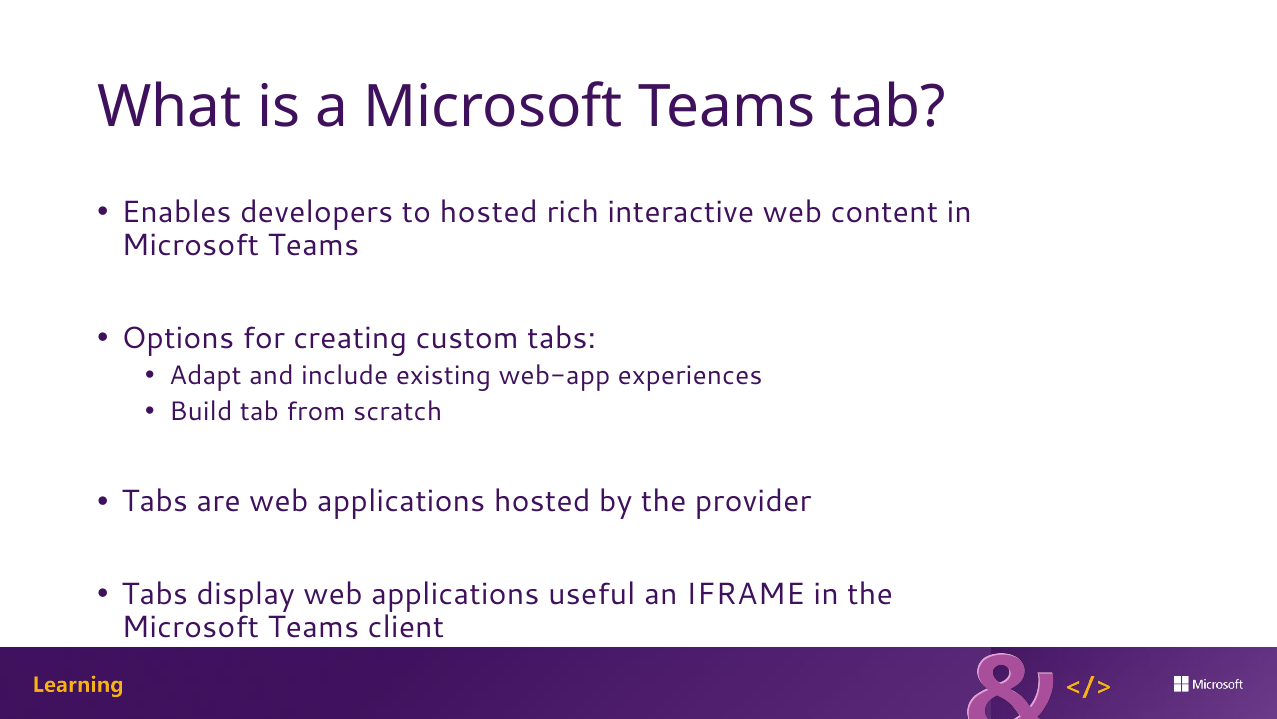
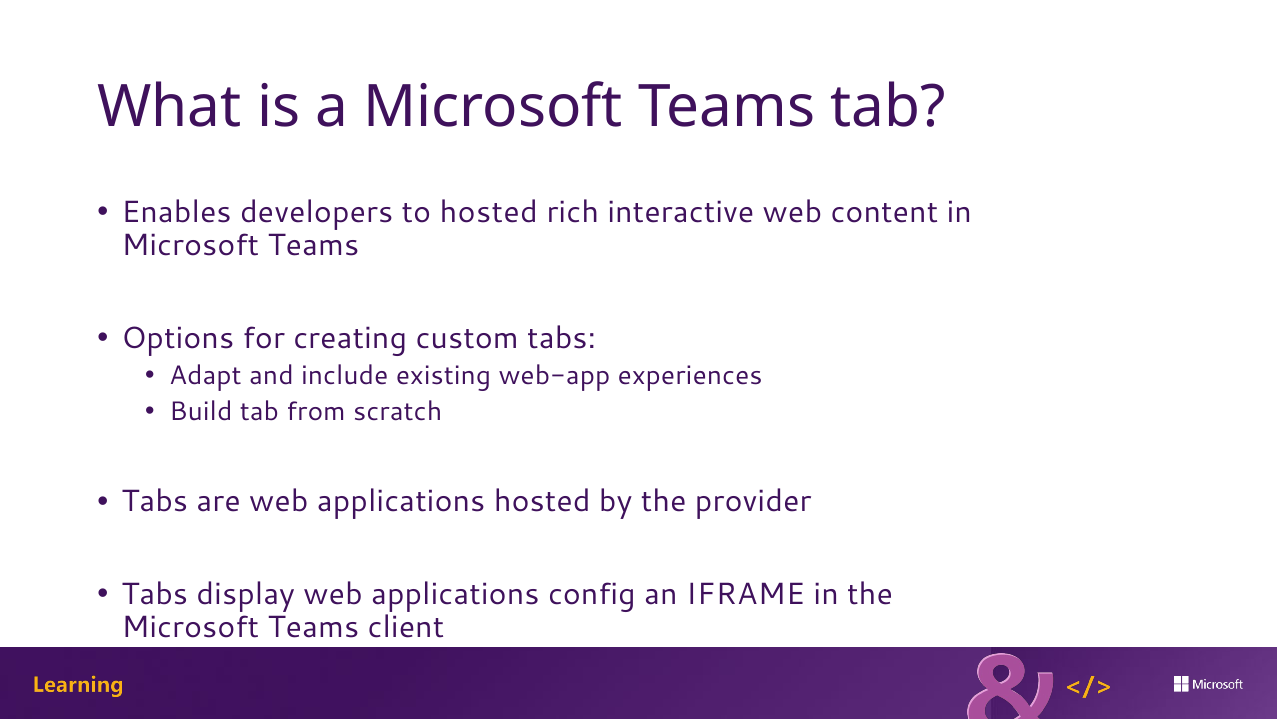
useful: useful -> config
